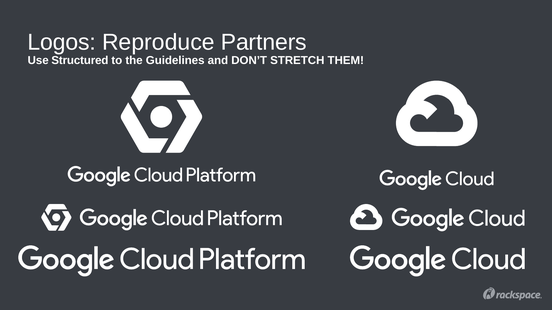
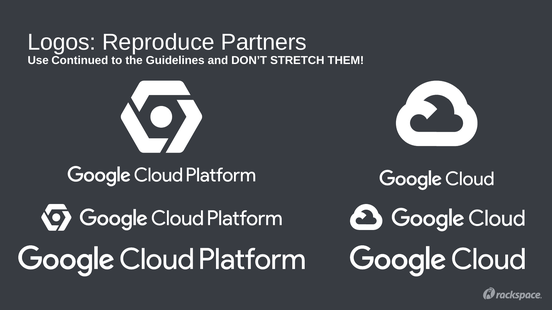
Structured: Structured -> Continued
